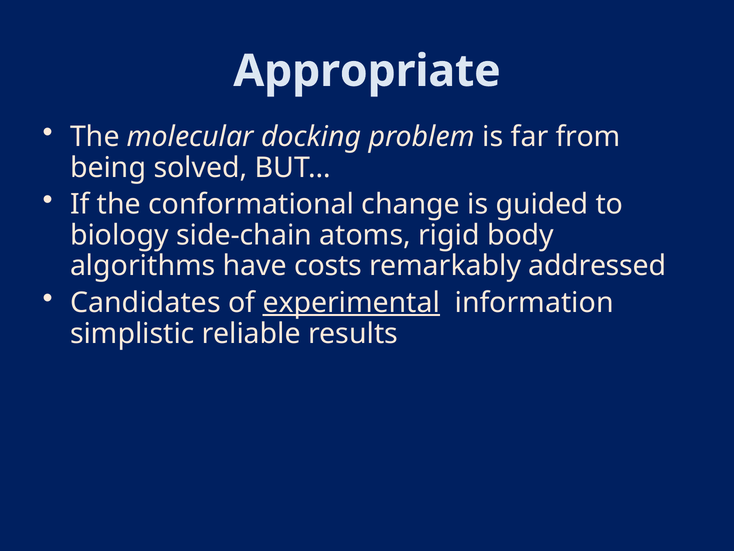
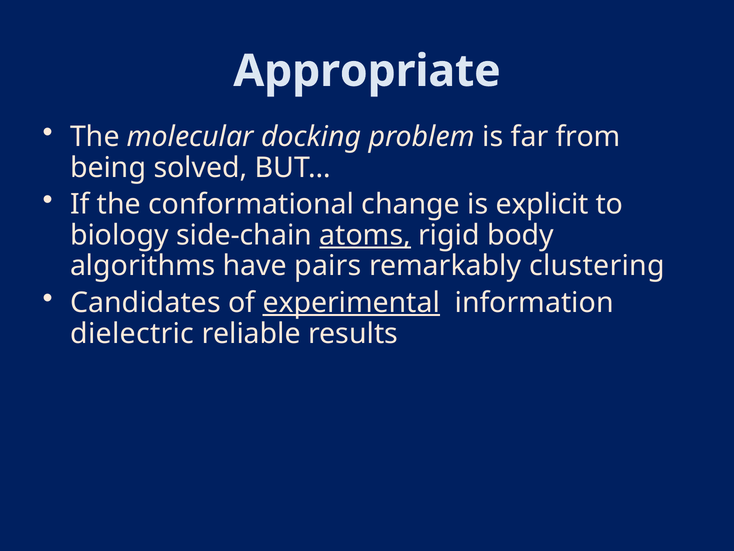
guided: guided -> explicit
atoms underline: none -> present
have costs: costs -> pairs
addressed: addressed -> clustering
simplistic: simplistic -> dielectric
